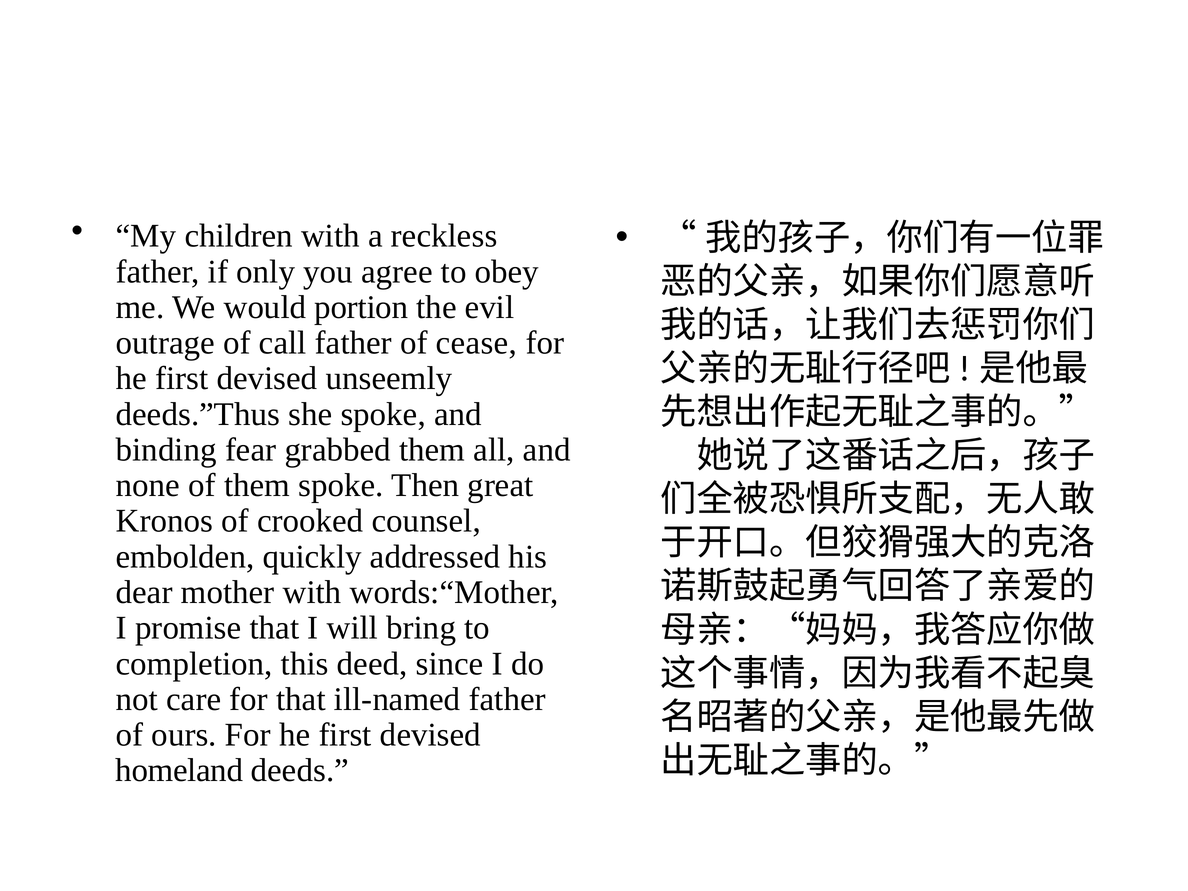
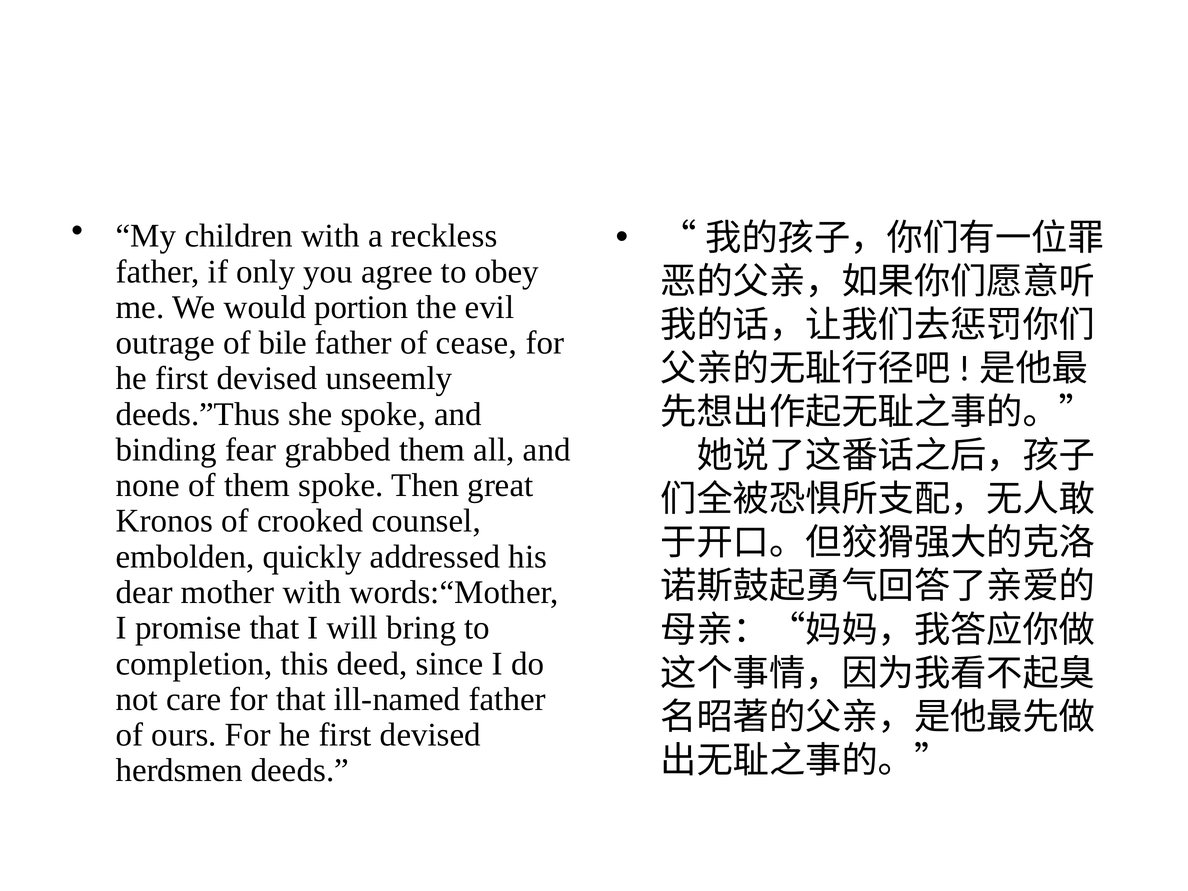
call: call -> bile
homeland: homeland -> herdsmen
